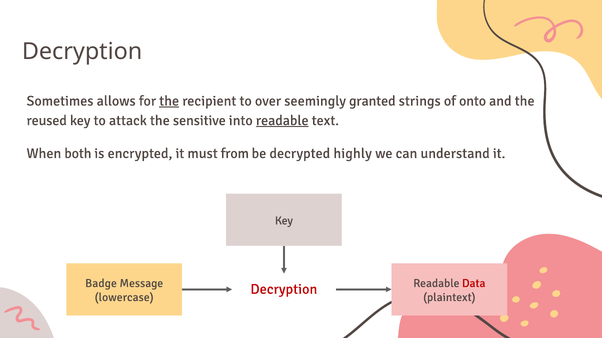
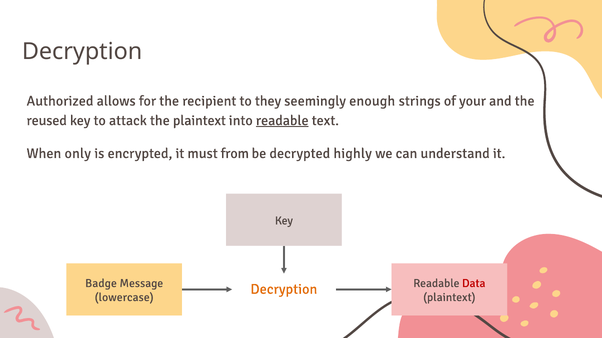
Sometimes: Sometimes -> Authorized
the at (169, 101) underline: present -> none
over: over -> they
granted: granted -> enough
onto: onto -> your
the sensitive: sensitive -> plaintext
both: both -> only
Decryption at (284, 290) colour: red -> orange
